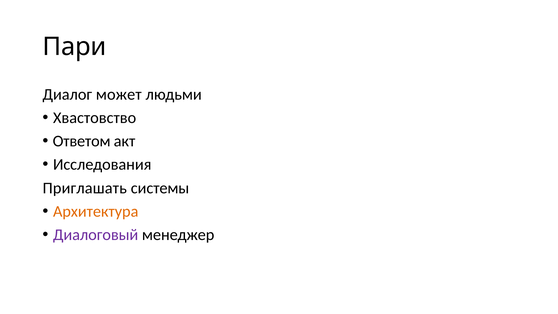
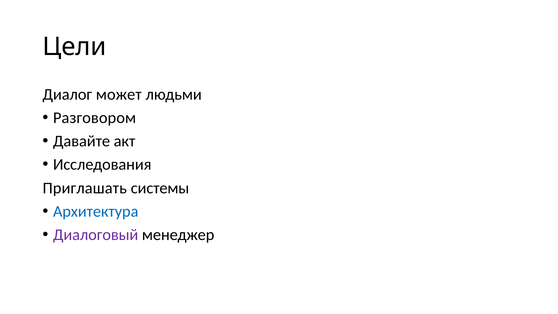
Пари: Пари -> Цели
Хвастовство: Хвастовство -> Разговором
Ответом: Ответом -> Давайте
Архитектура colour: orange -> blue
